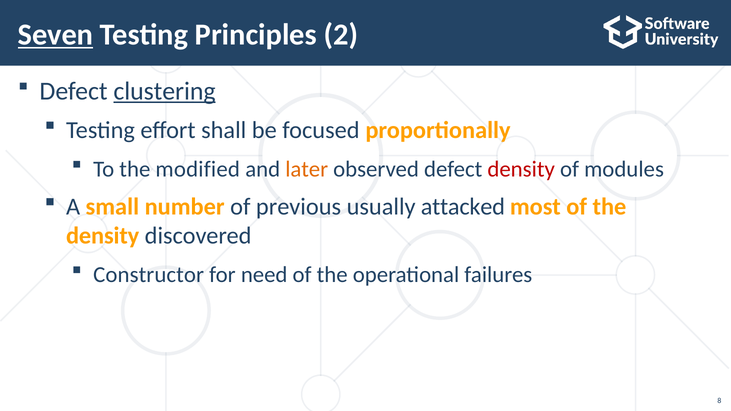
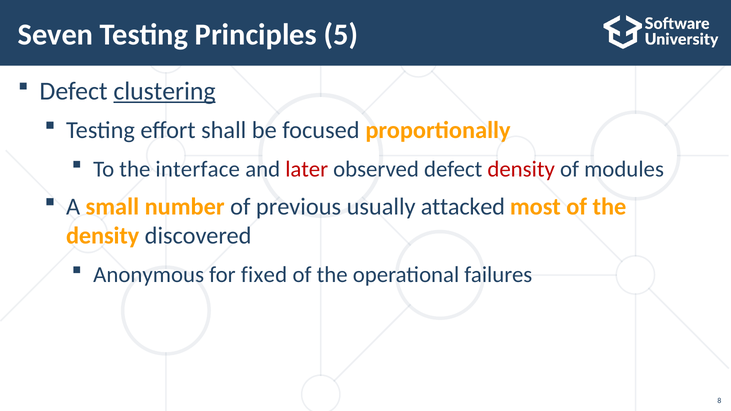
Seven underline: present -> none
2: 2 -> 5
modified: modified -> interface
later colour: orange -> red
Constructor: Constructor -> Anonymous
need: need -> fixed
